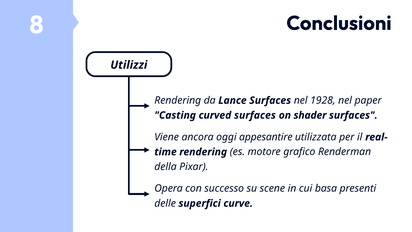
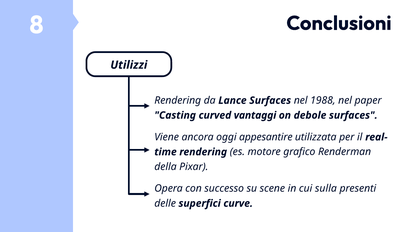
1928: 1928 -> 1988
curved surfaces: surfaces -> vantaggi
shader: shader -> debole
basa: basa -> sulla
